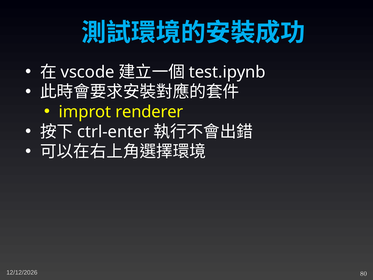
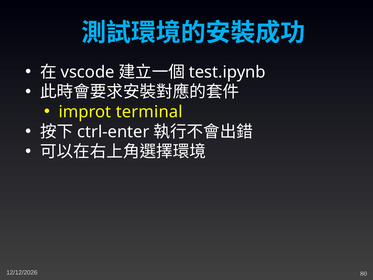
renderer: renderer -> terminal
